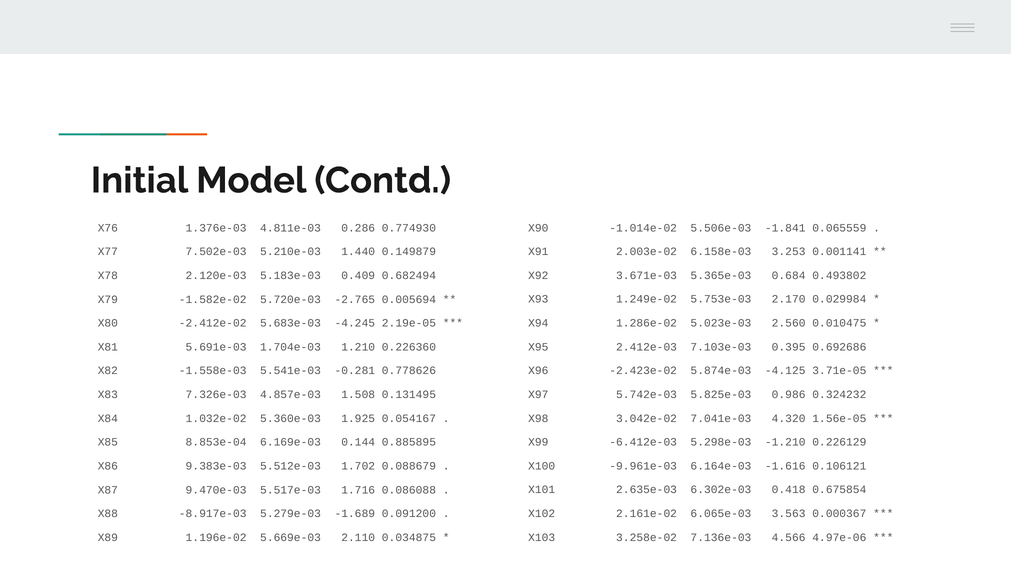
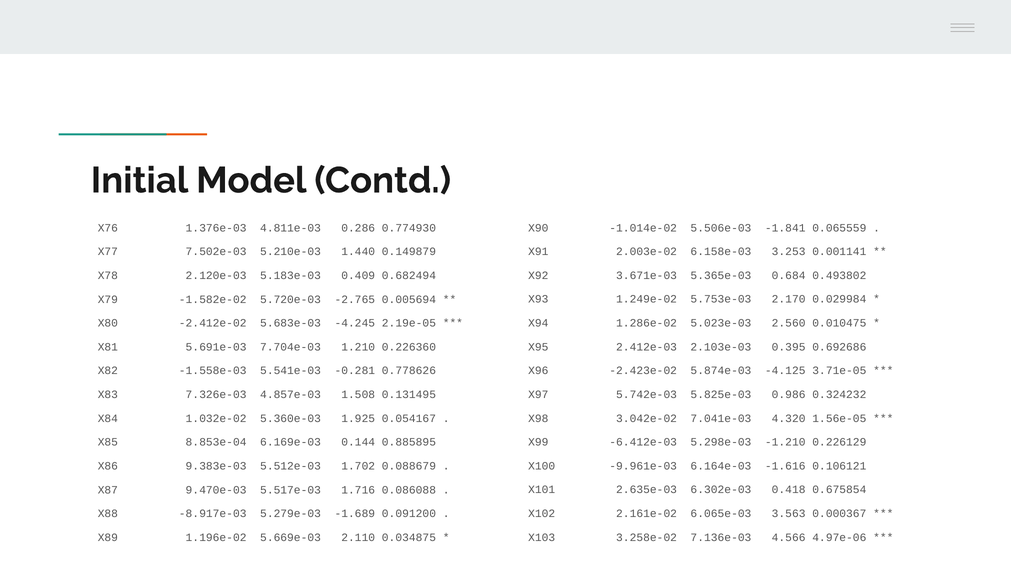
1.704e-03: 1.704e-03 -> 7.704e-03
7.103e-03: 7.103e-03 -> 2.103e-03
